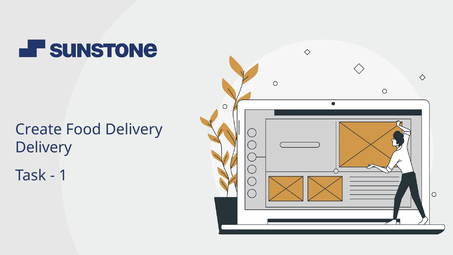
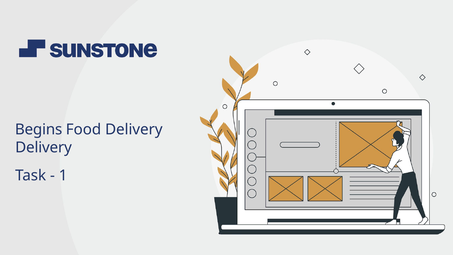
Create: Create -> Begins
